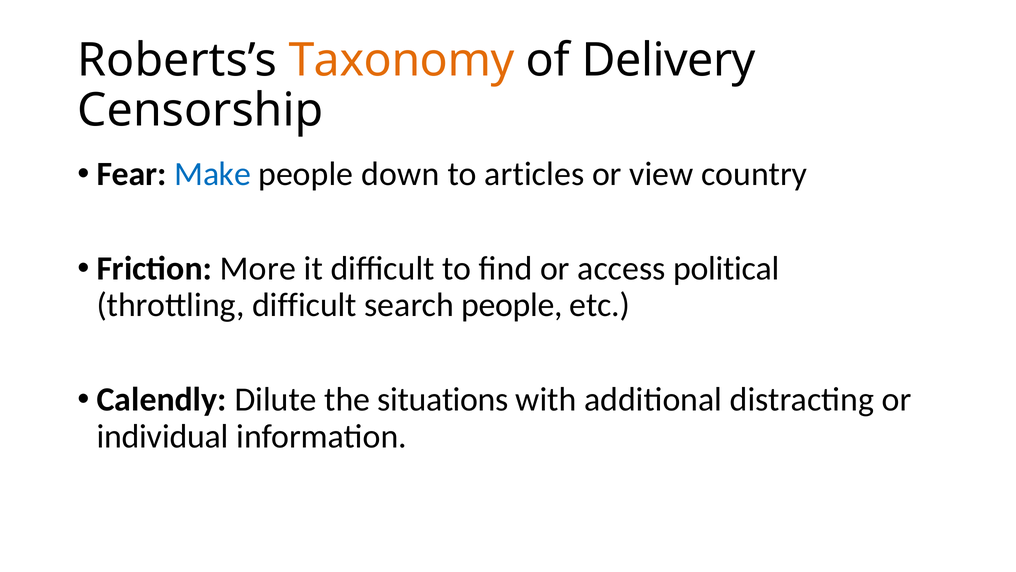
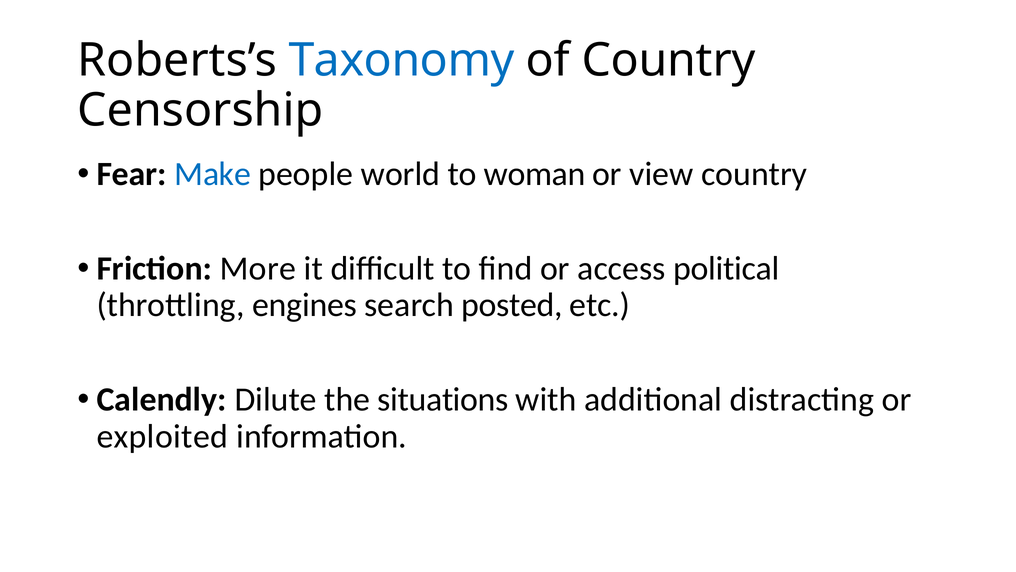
Taxonomy colour: orange -> blue
of Delivery: Delivery -> Country
down: down -> world
articles: articles -> woman
throttling difficult: difficult -> engines
search people: people -> posted
individual: individual -> exploited
